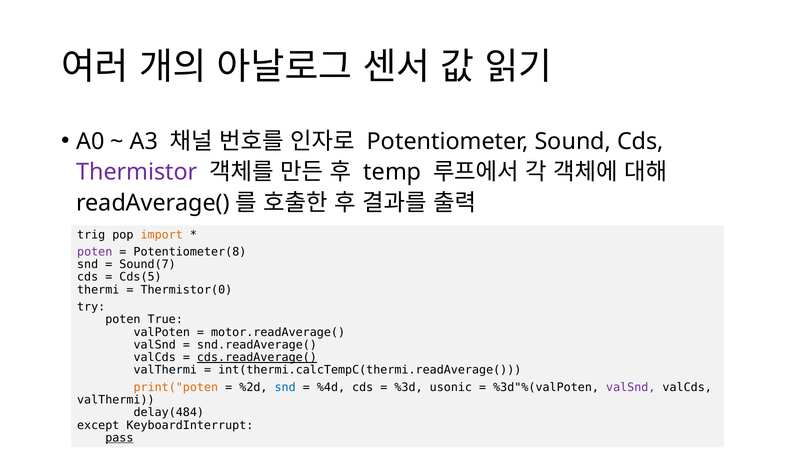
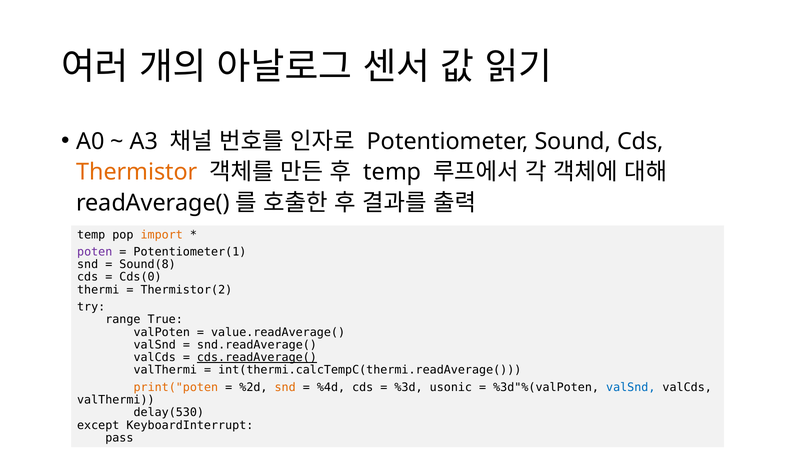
Thermistor colour: purple -> orange
trig at (91, 235): trig -> temp
Potentiometer(8: Potentiometer(8 -> Potentiometer(1
Sound(7: Sound(7 -> Sound(8
Cds(5: Cds(5 -> Cds(0
Thermistor(0: Thermistor(0 -> Thermistor(2
poten at (123, 320): poten -> range
motor.readAverage(: motor.readAverage( -> value.readAverage(
snd at (285, 387) colour: blue -> orange
valSnd at (631, 387) colour: purple -> blue
delay(484: delay(484 -> delay(530
pass underline: present -> none
